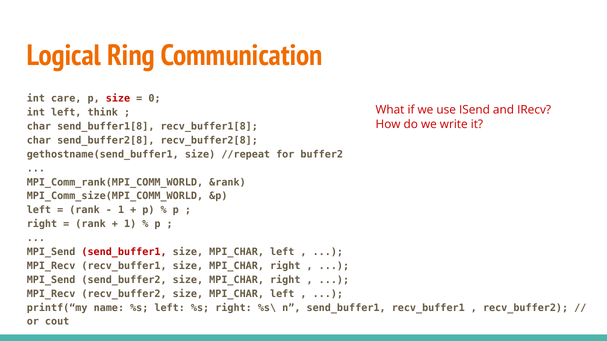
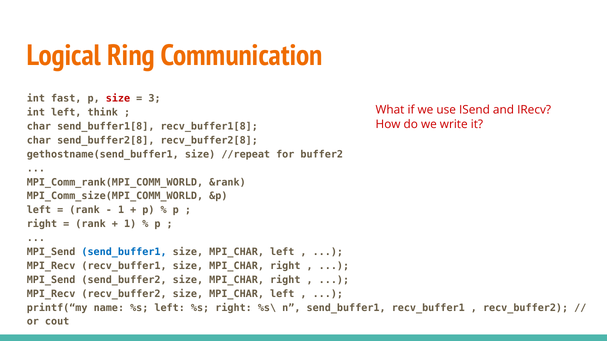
care: care -> fast
0: 0 -> 3
send_buffer1 at (124, 252) colour: red -> blue
